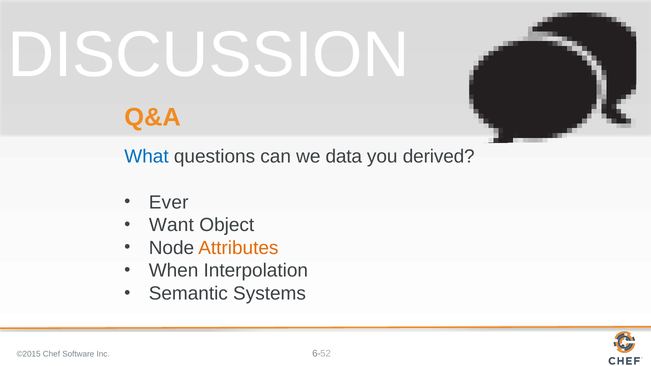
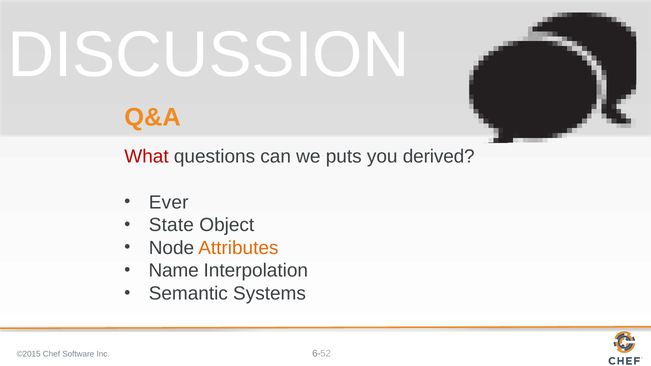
What colour: blue -> red
data: data -> puts
Want: Want -> State
When: When -> Name
